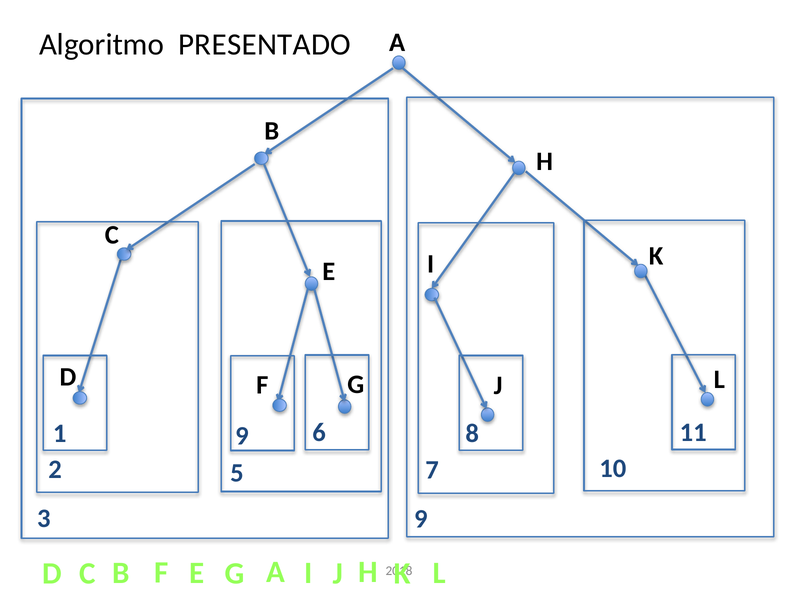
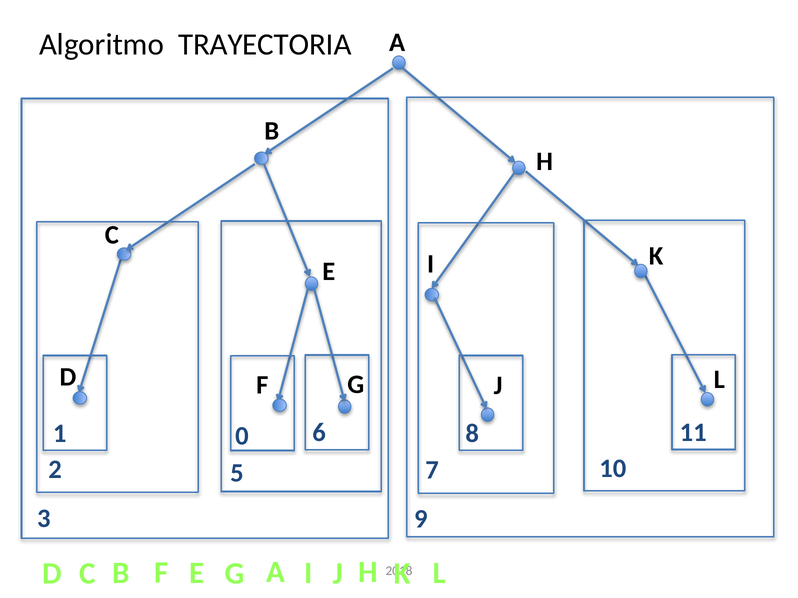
PRESENTADO: PRESENTADO -> TRAYECTORIA
1 9: 9 -> 0
